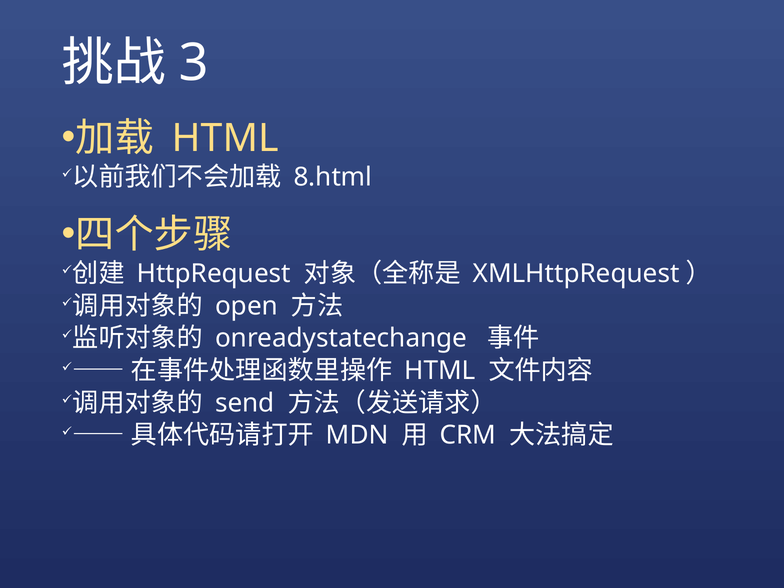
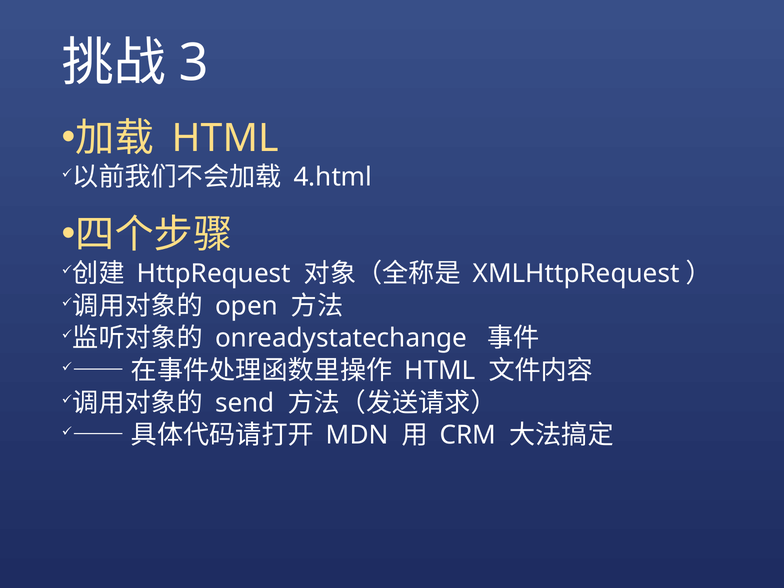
8.html: 8.html -> 4.html
